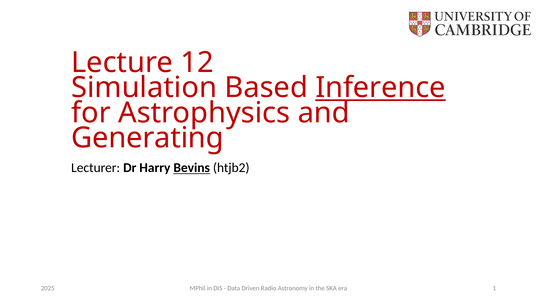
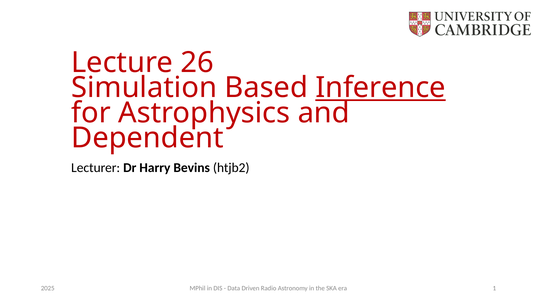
12: 12 -> 26
Generating: Generating -> Dependent
Bevins underline: present -> none
